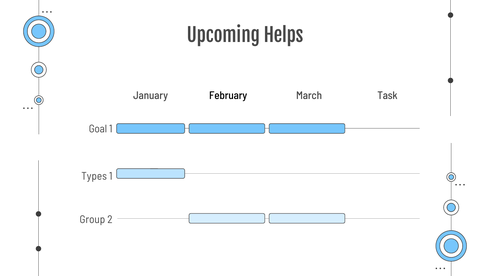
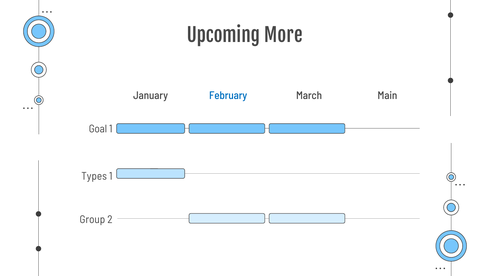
Helps: Helps -> More
February colour: black -> blue
Task: Task -> Main
